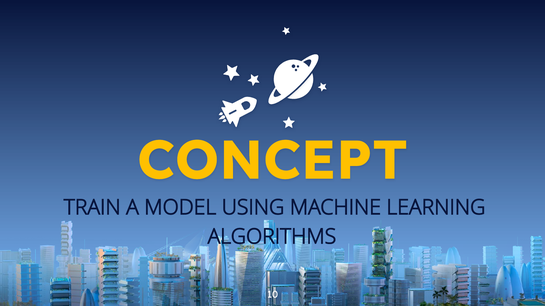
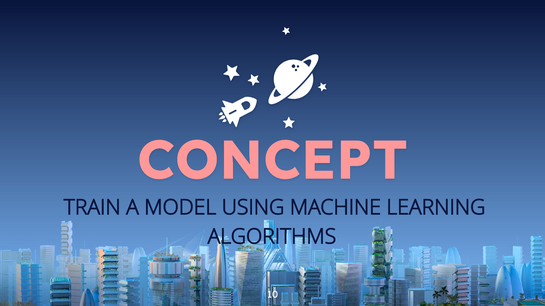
CONCEPT colour: yellow -> pink
